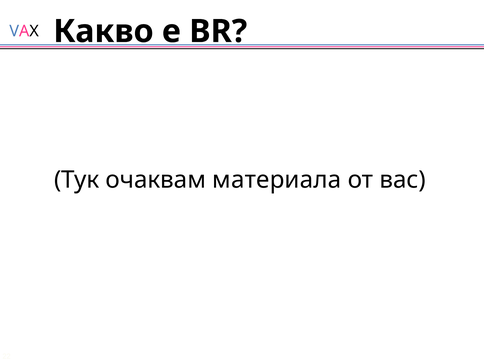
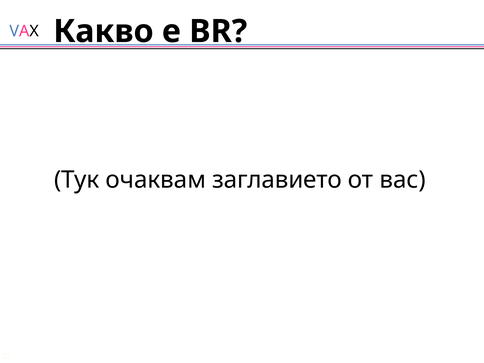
материала: материала -> заглавието
